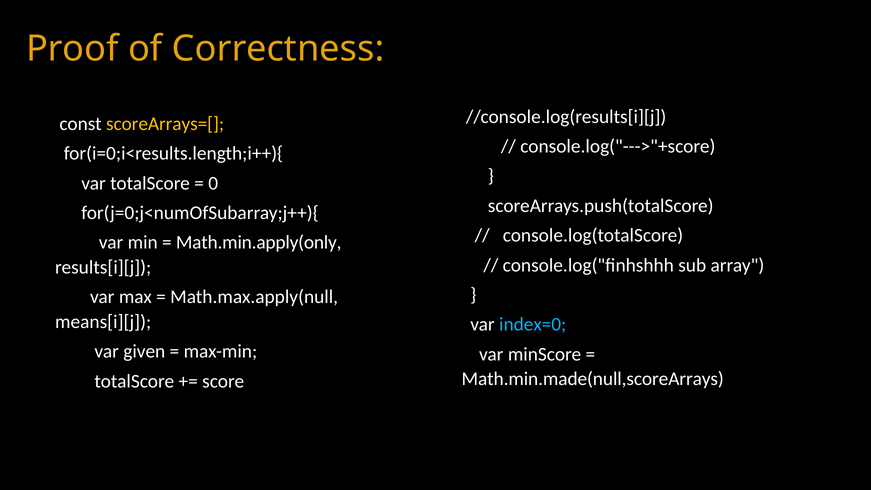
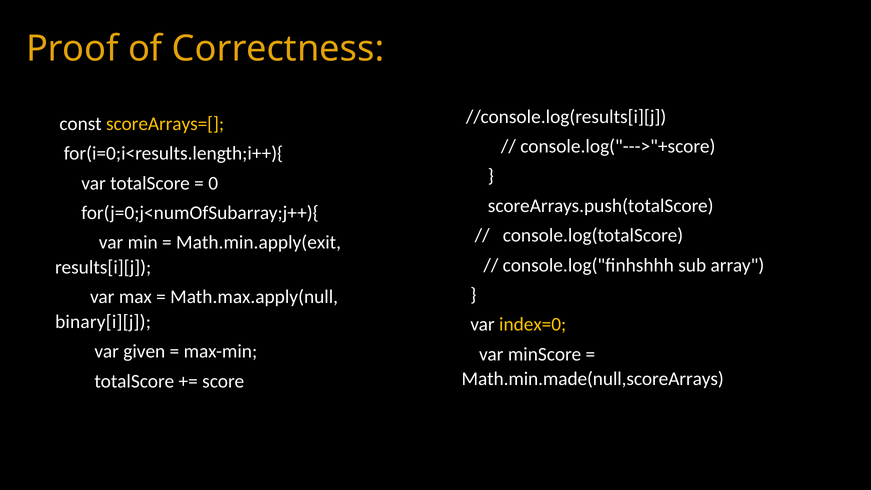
Math.min.apply(only: Math.min.apply(only -> Math.min.apply(exit
means[i][j: means[i][j -> binary[i][j
index=0 colour: light blue -> yellow
